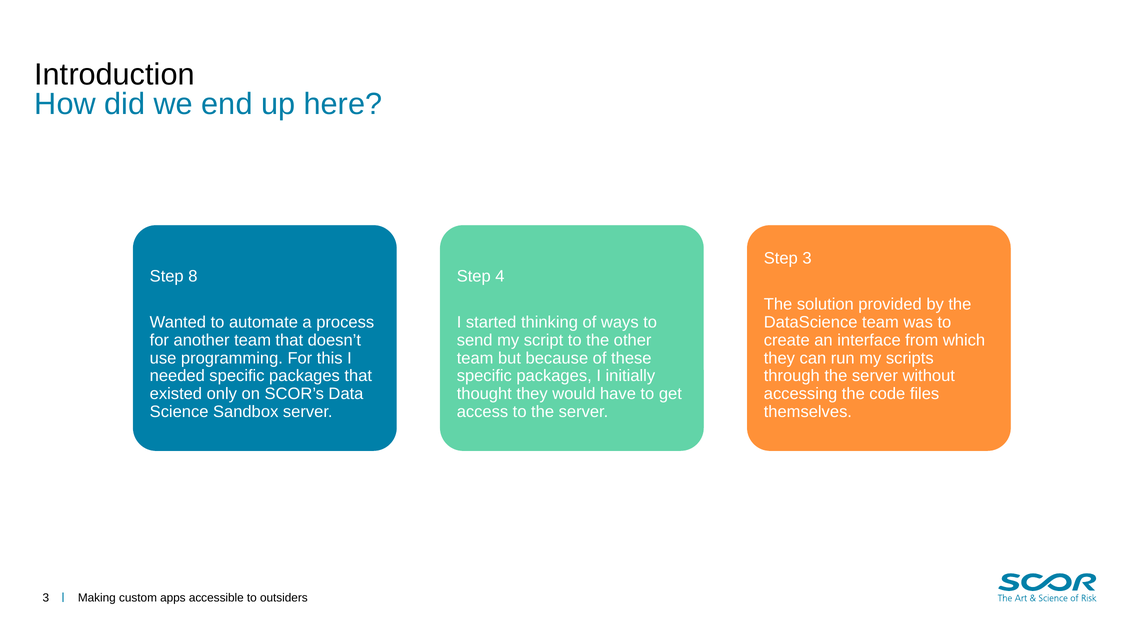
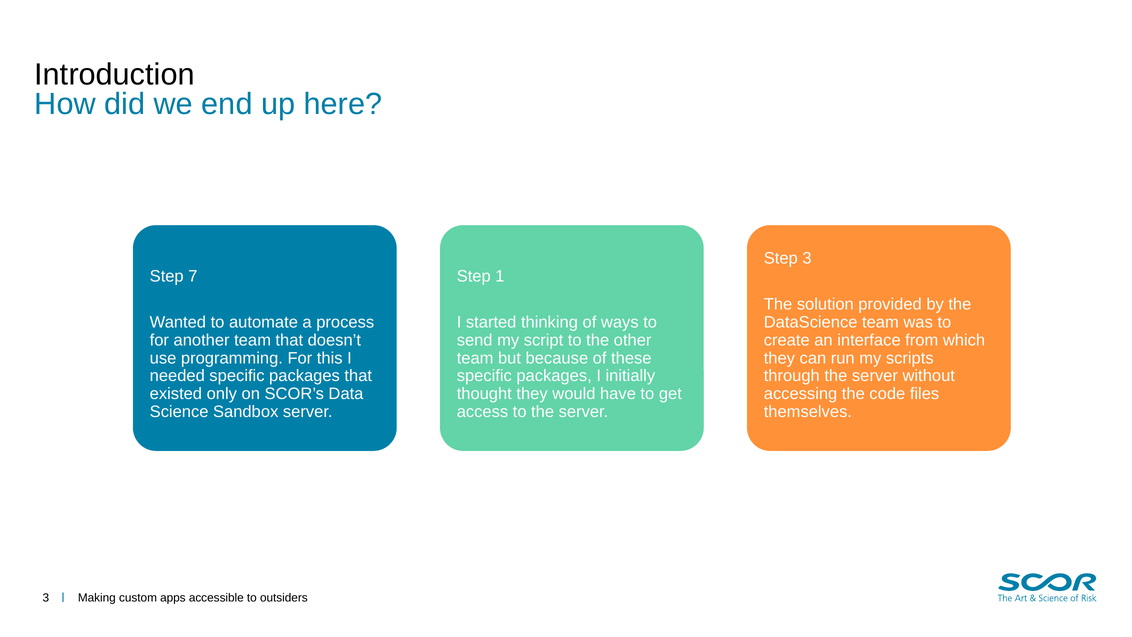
8: 8 -> 7
4: 4 -> 1
